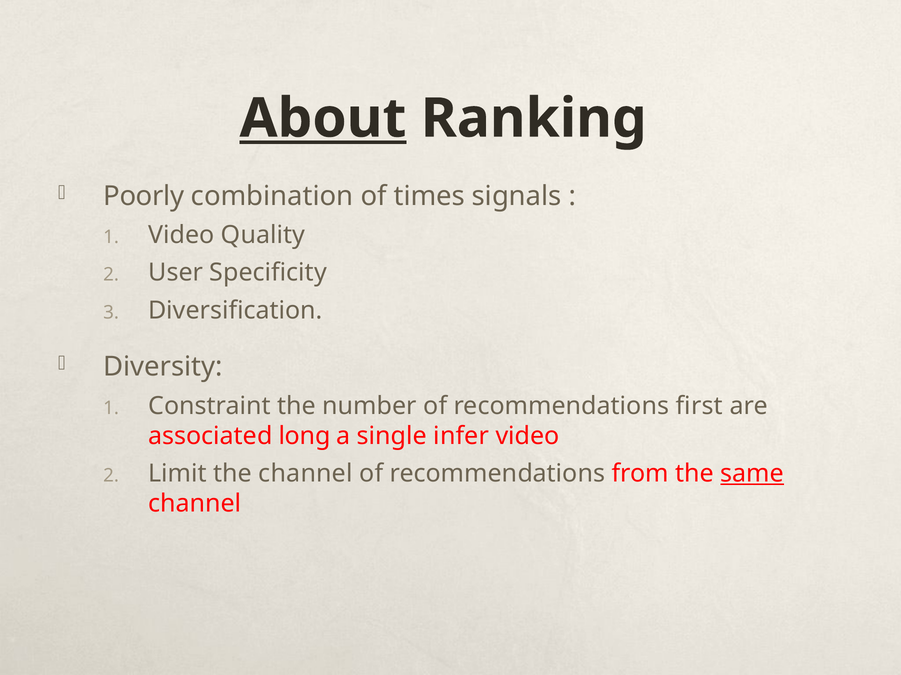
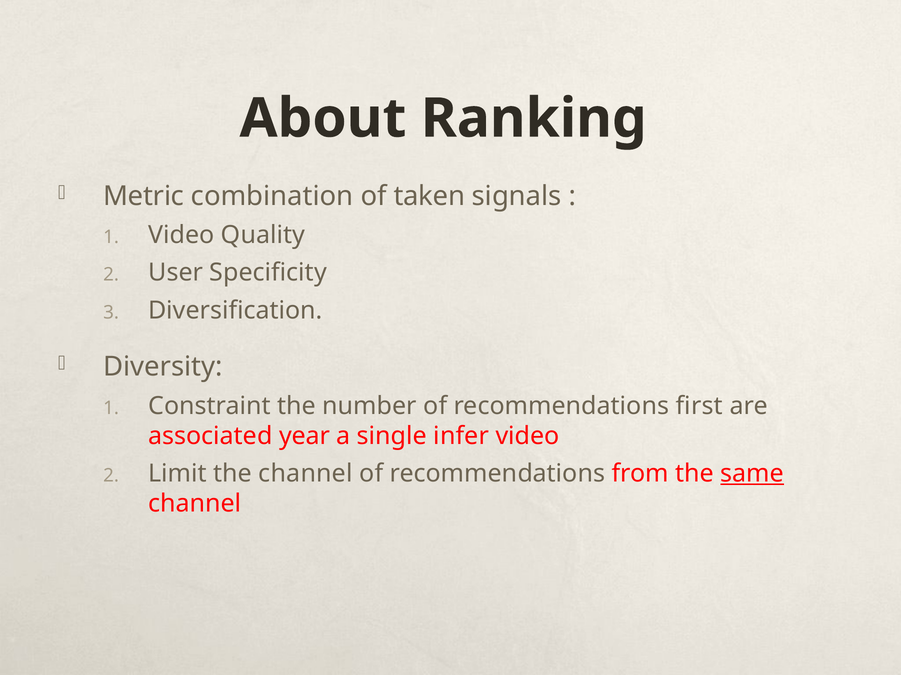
About underline: present -> none
Poorly: Poorly -> Metric
times: times -> taken
long: long -> year
